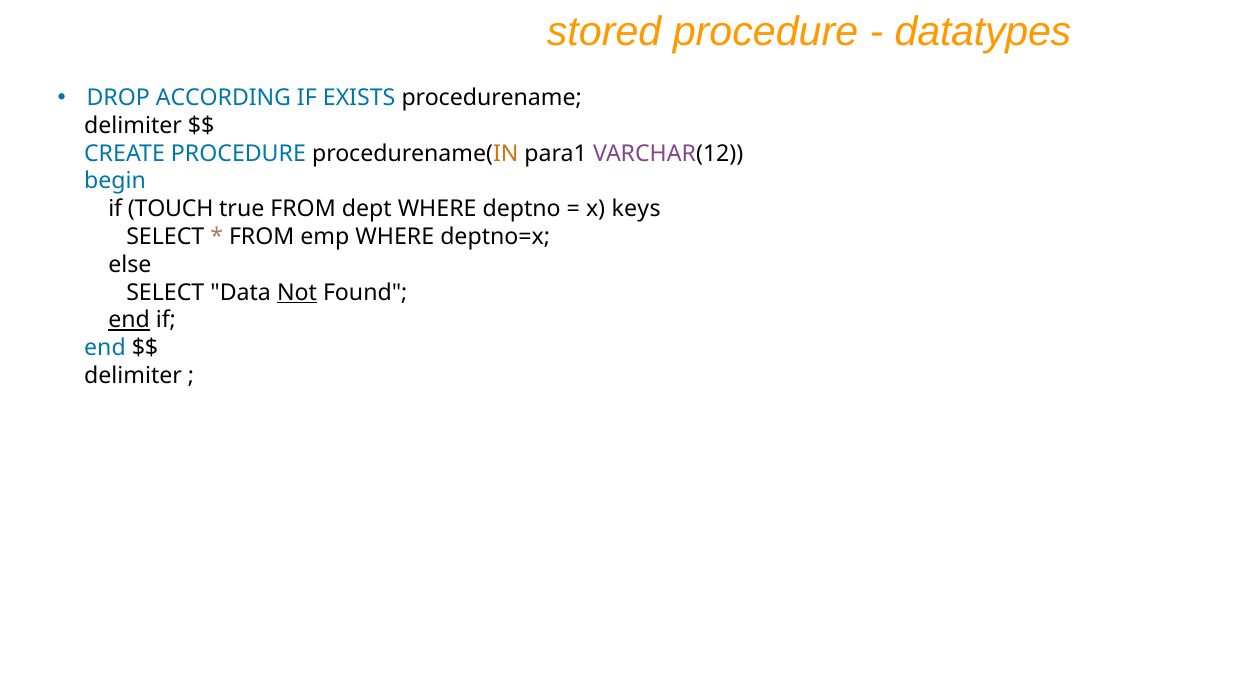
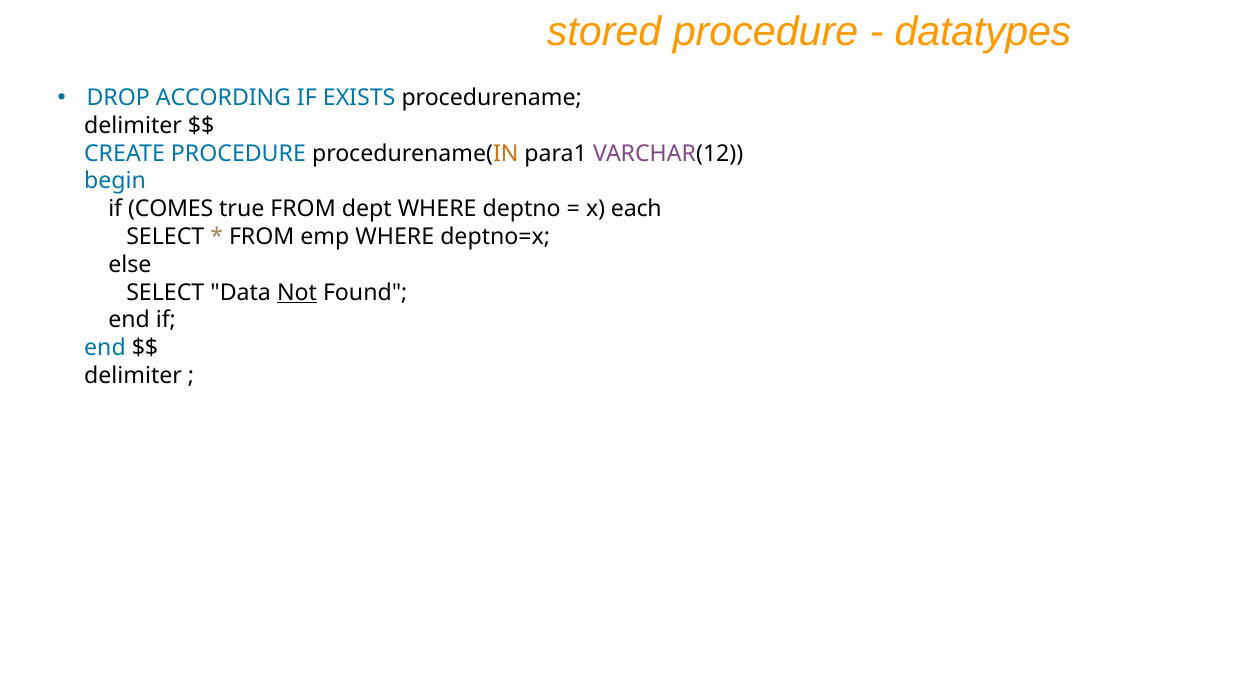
TOUCH: TOUCH -> COMES
keys: keys -> each
end at (129, 320) underline: present -> none
